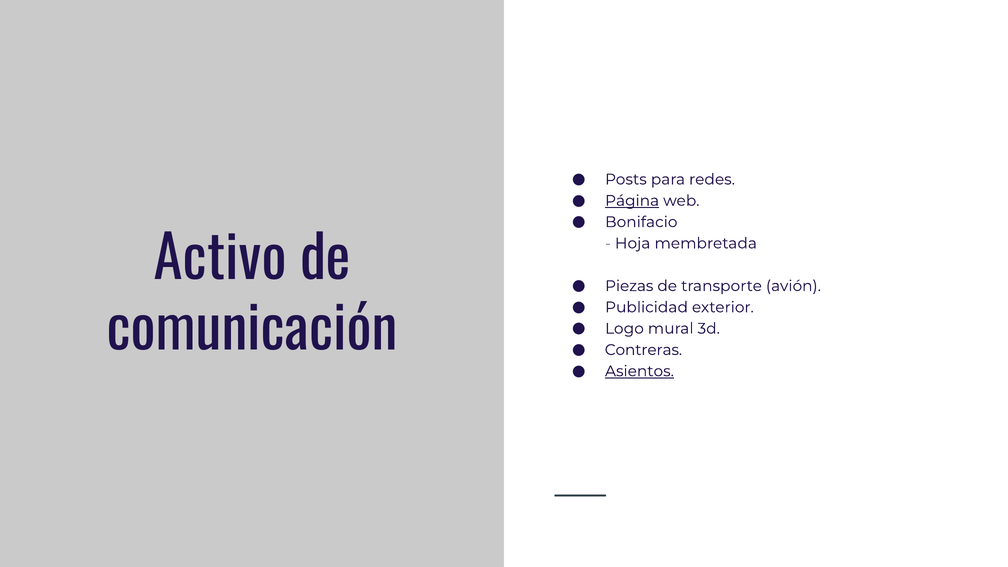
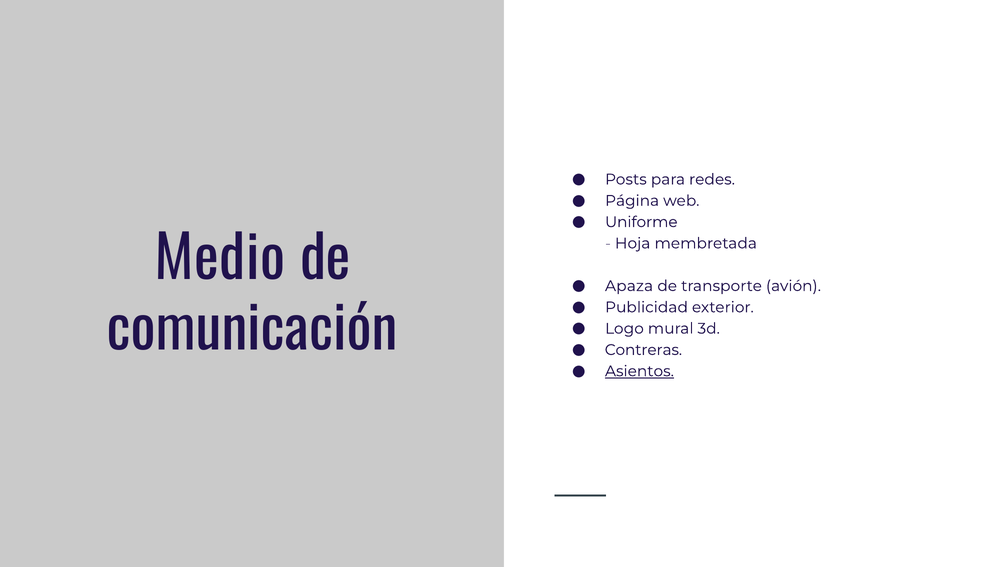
Página underline: present -> none
Bonifacio: Bonifacio -> Uniforme
Activo: Activo -> Medio
Piezas: Piezas -> Apaza
